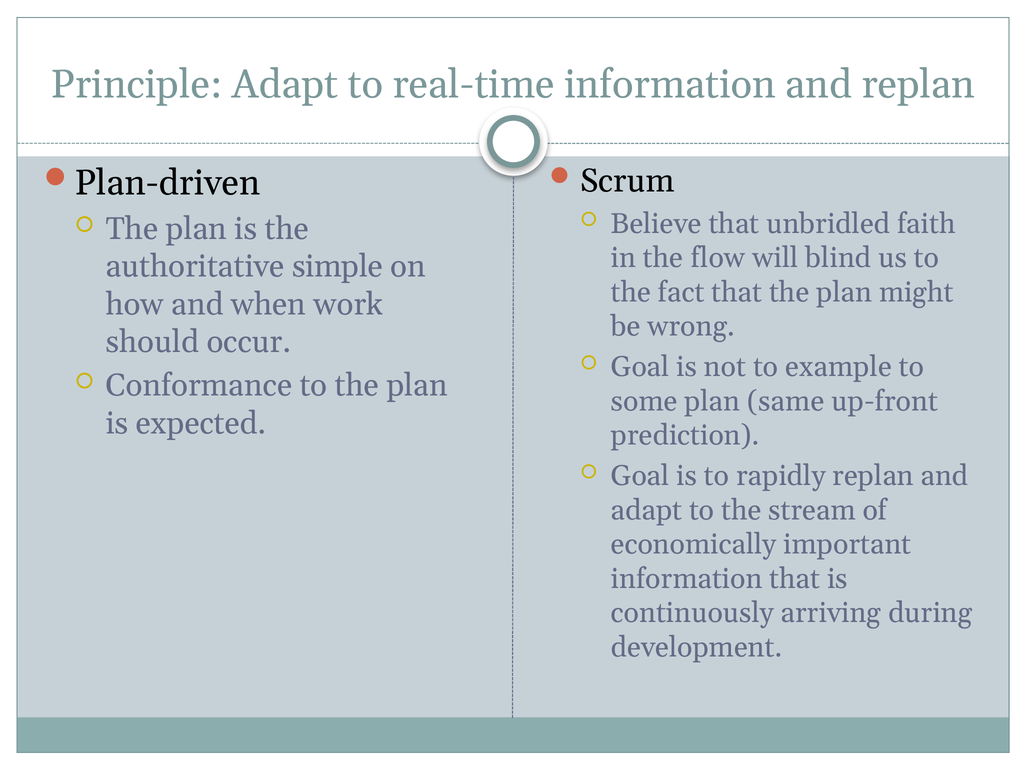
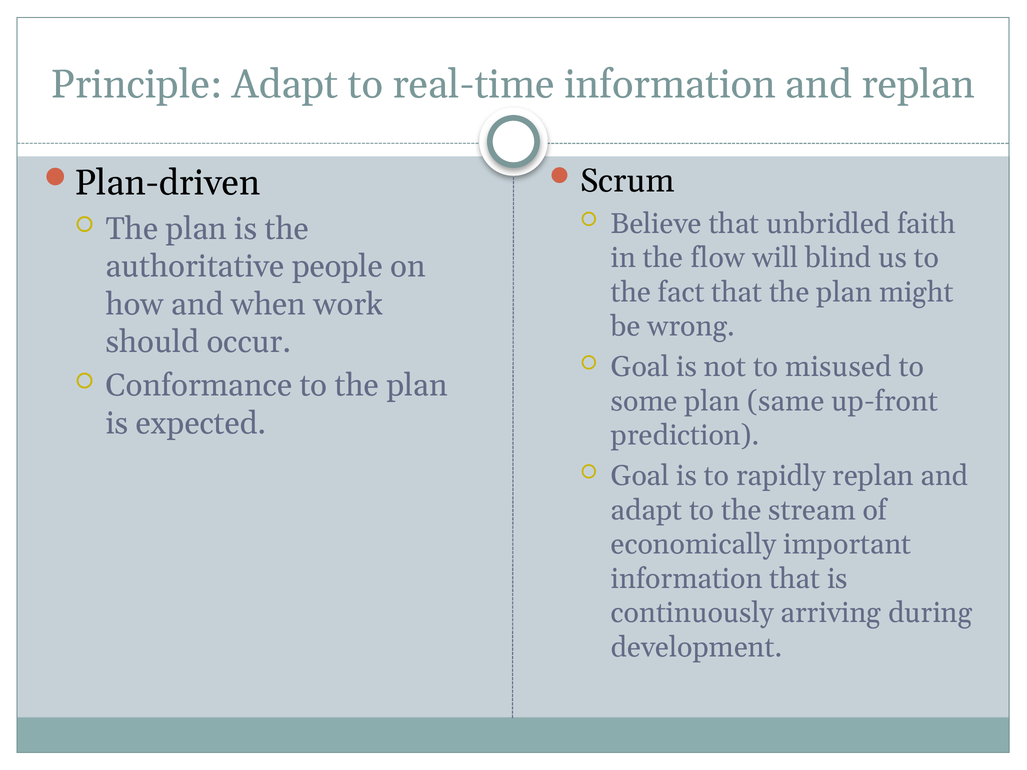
simple: simple -> people
example: example -> misused
